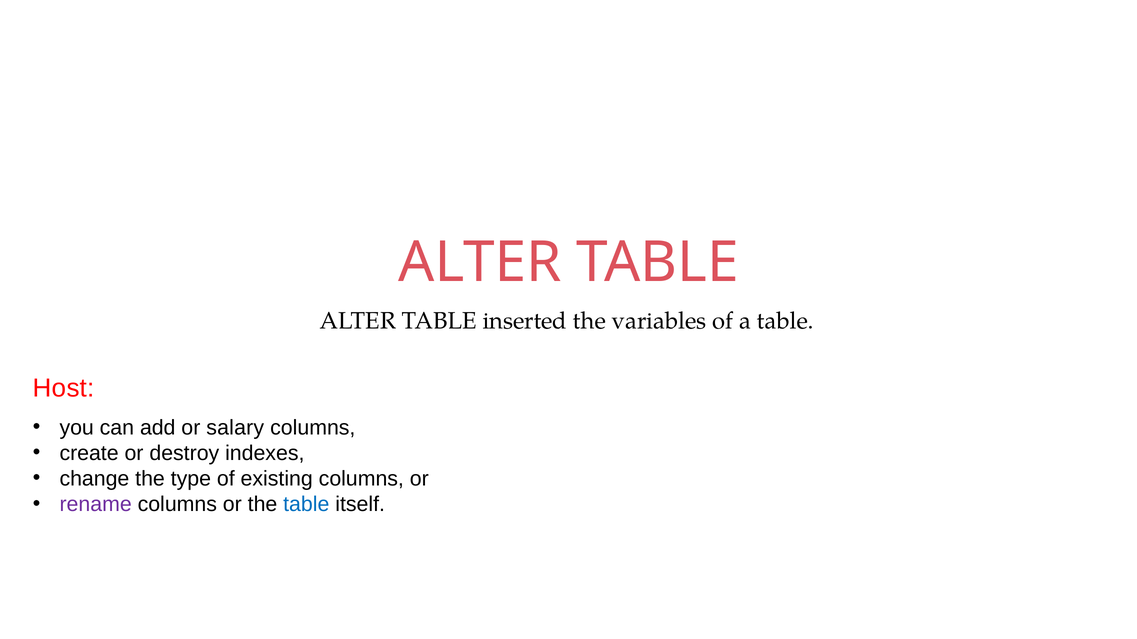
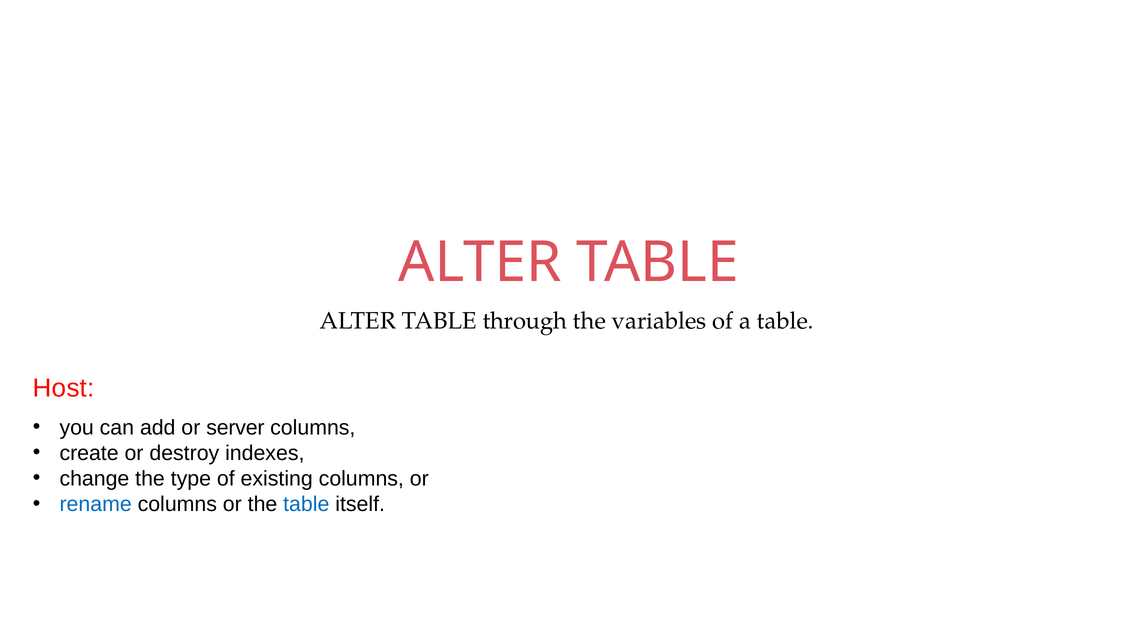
inserted: inserted -> through
salary: salary -> server
rename colour: purple -> blue
